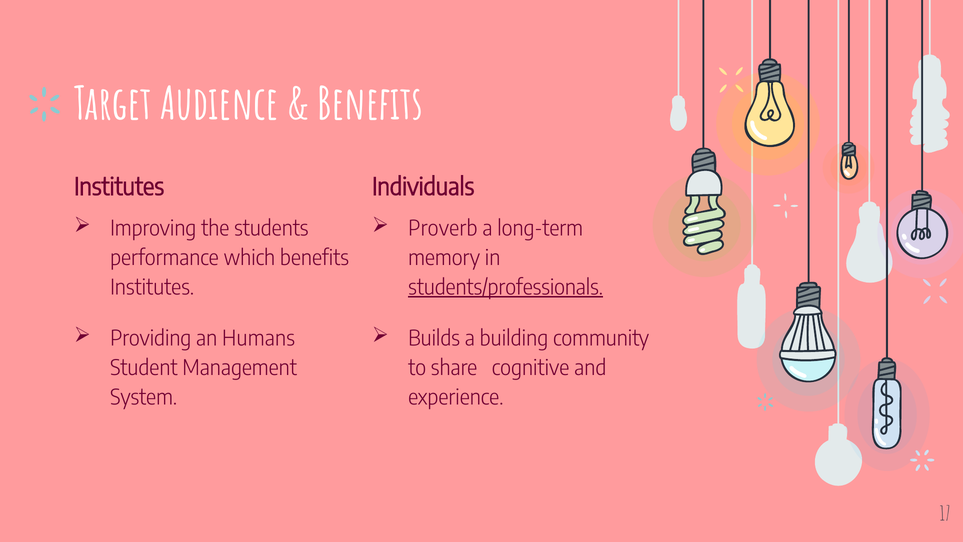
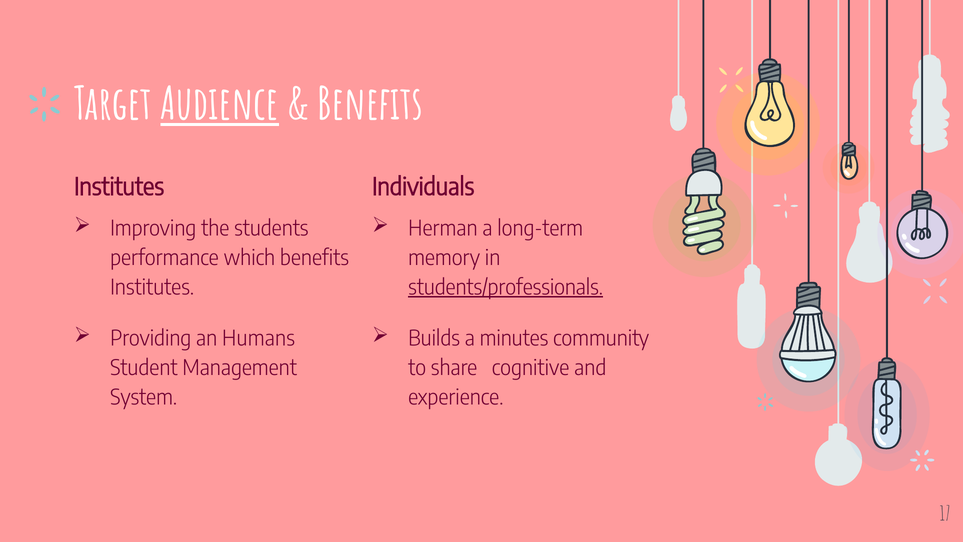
Audience underline: none -> present
Proverb: Proverb -> Herman
building: building -> minutes
